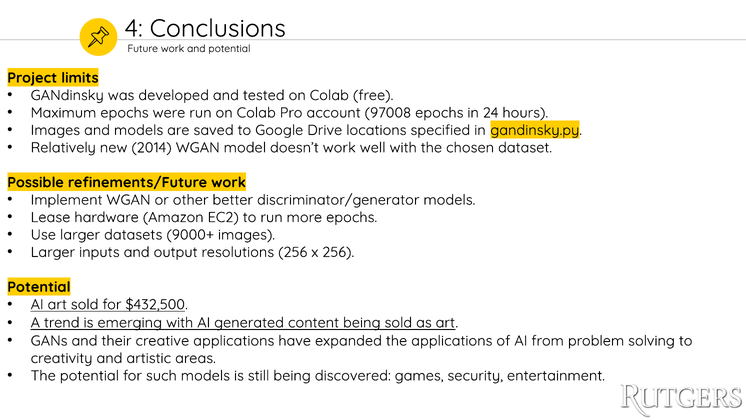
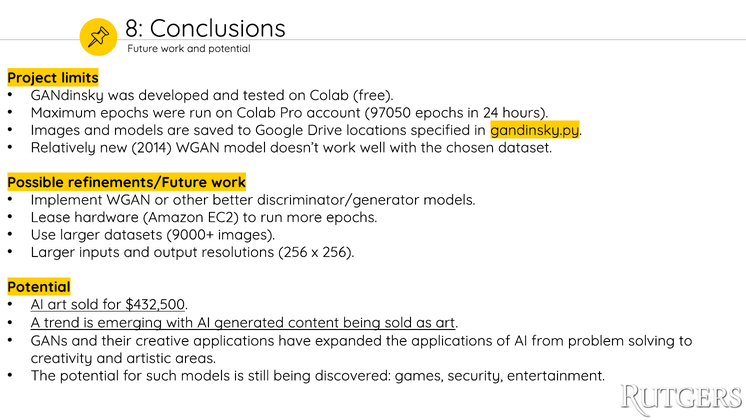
4: 4 -> 8
97008: 97008 -> 97050
